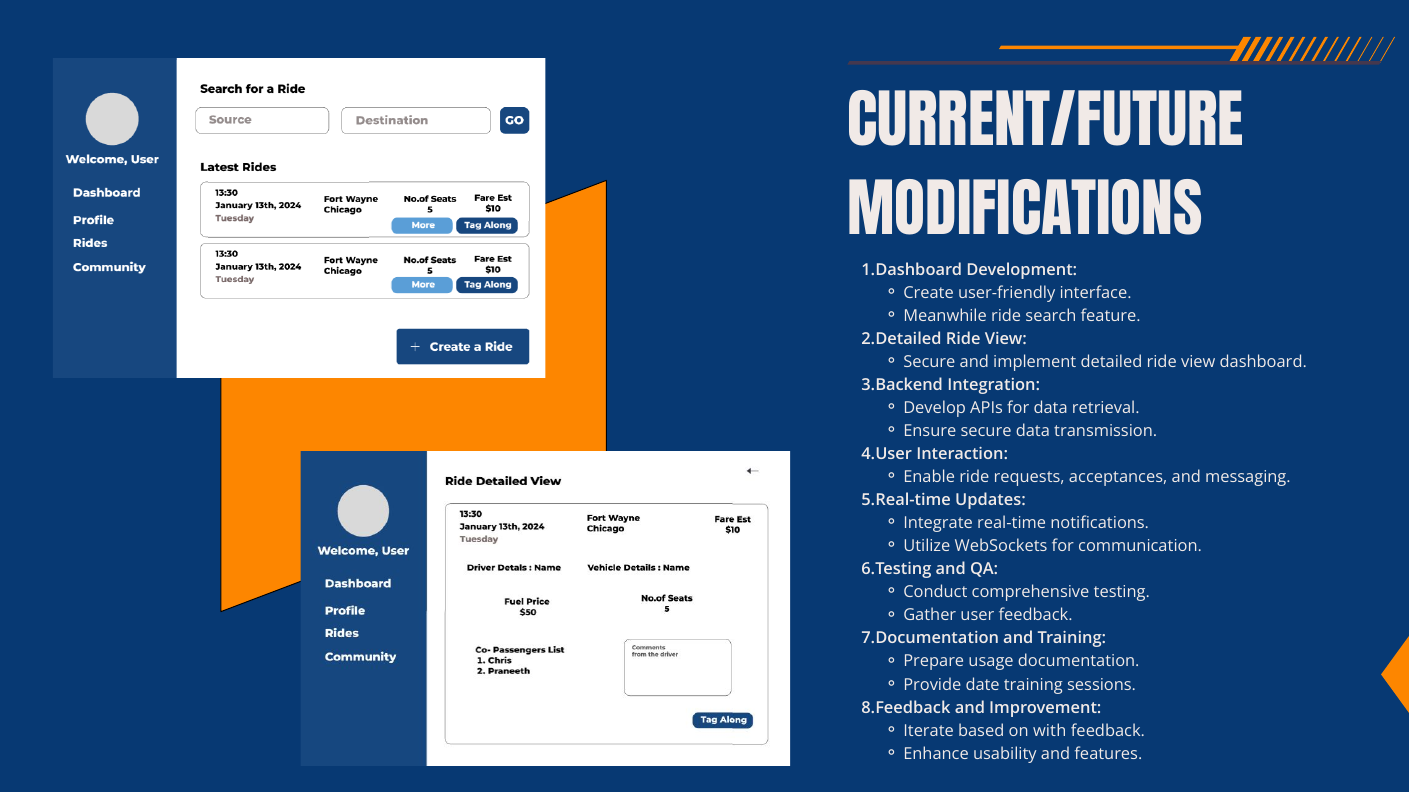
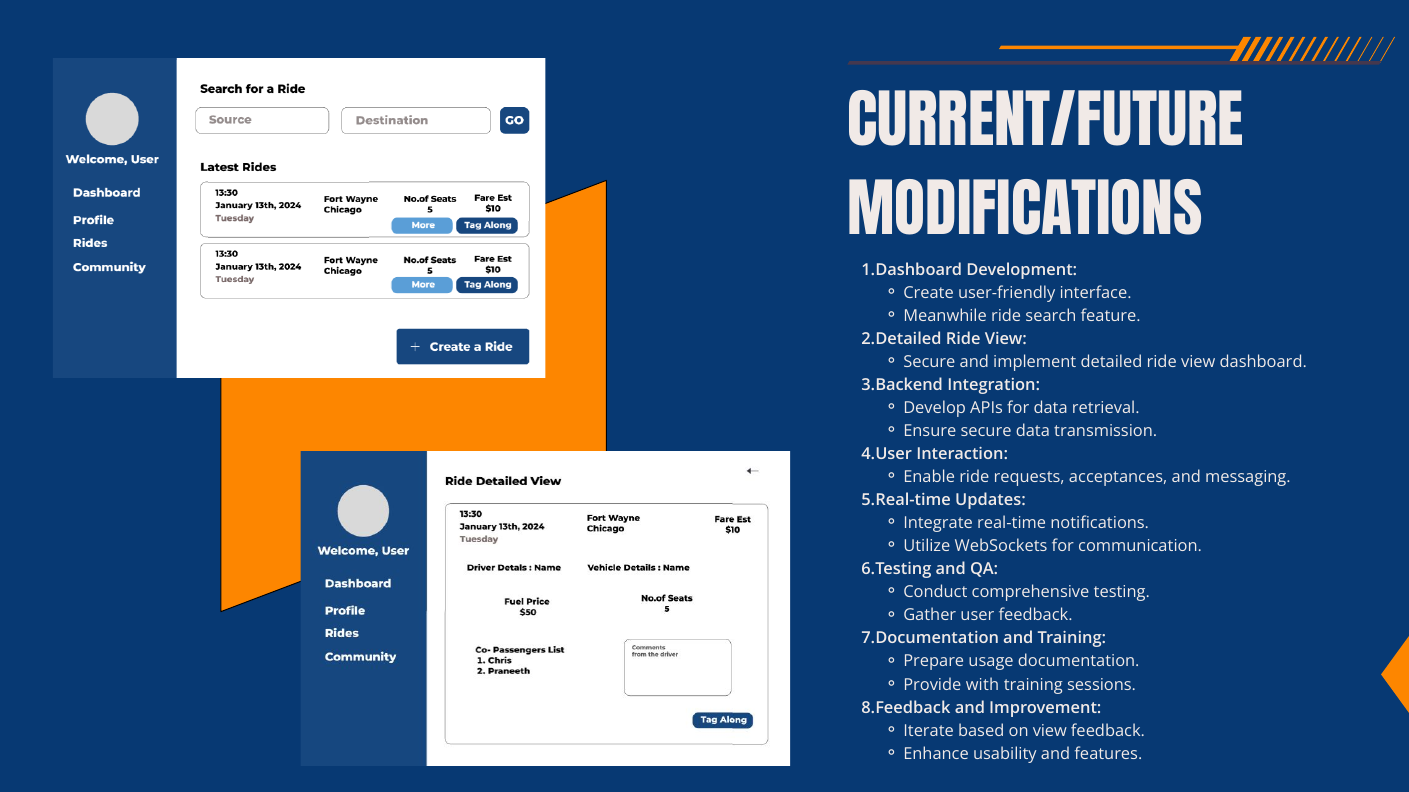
date: date -> with
on with: with -> view
